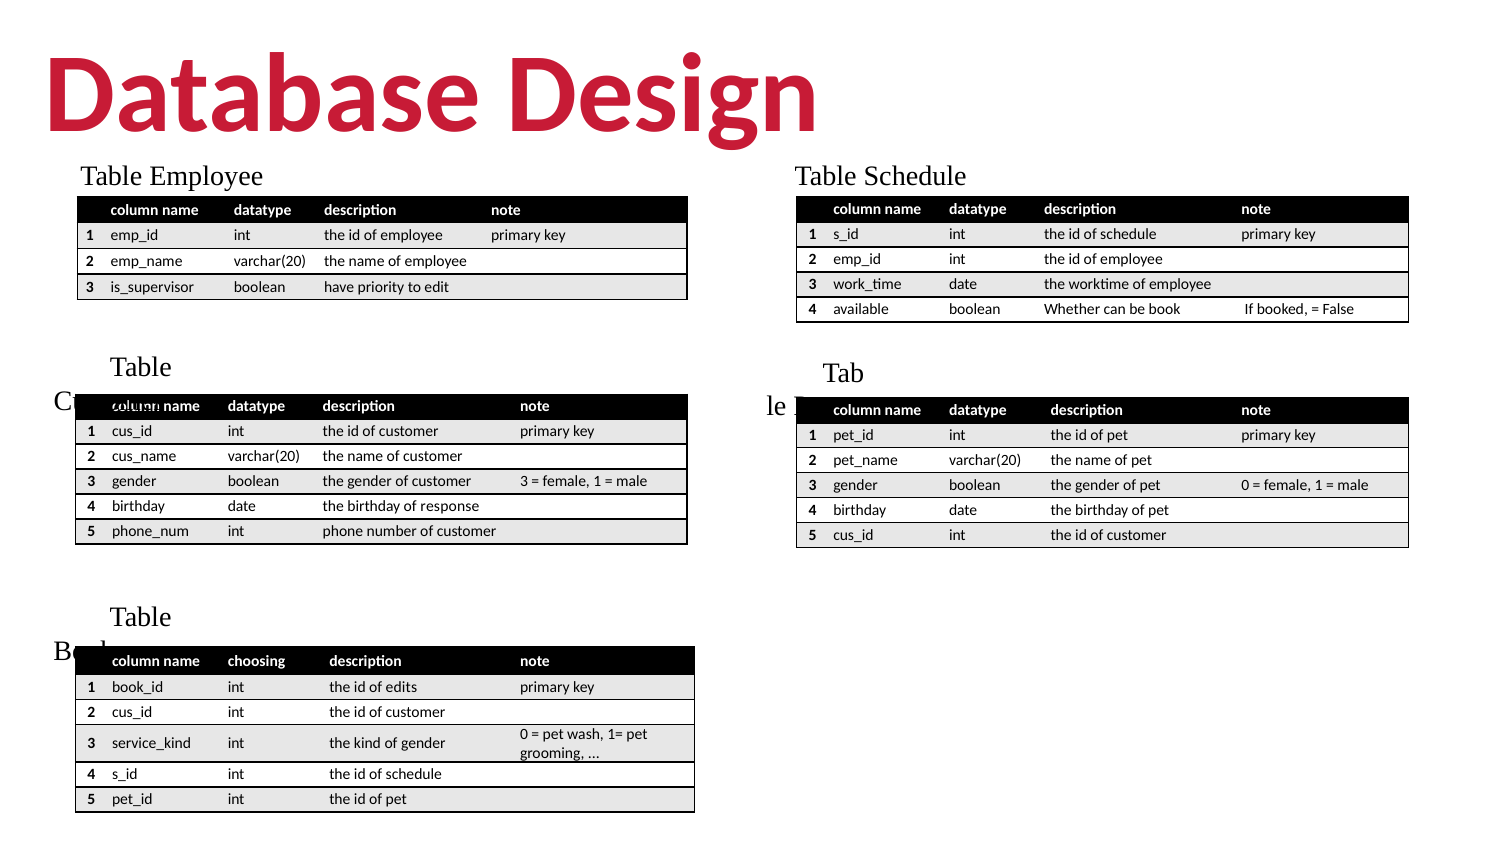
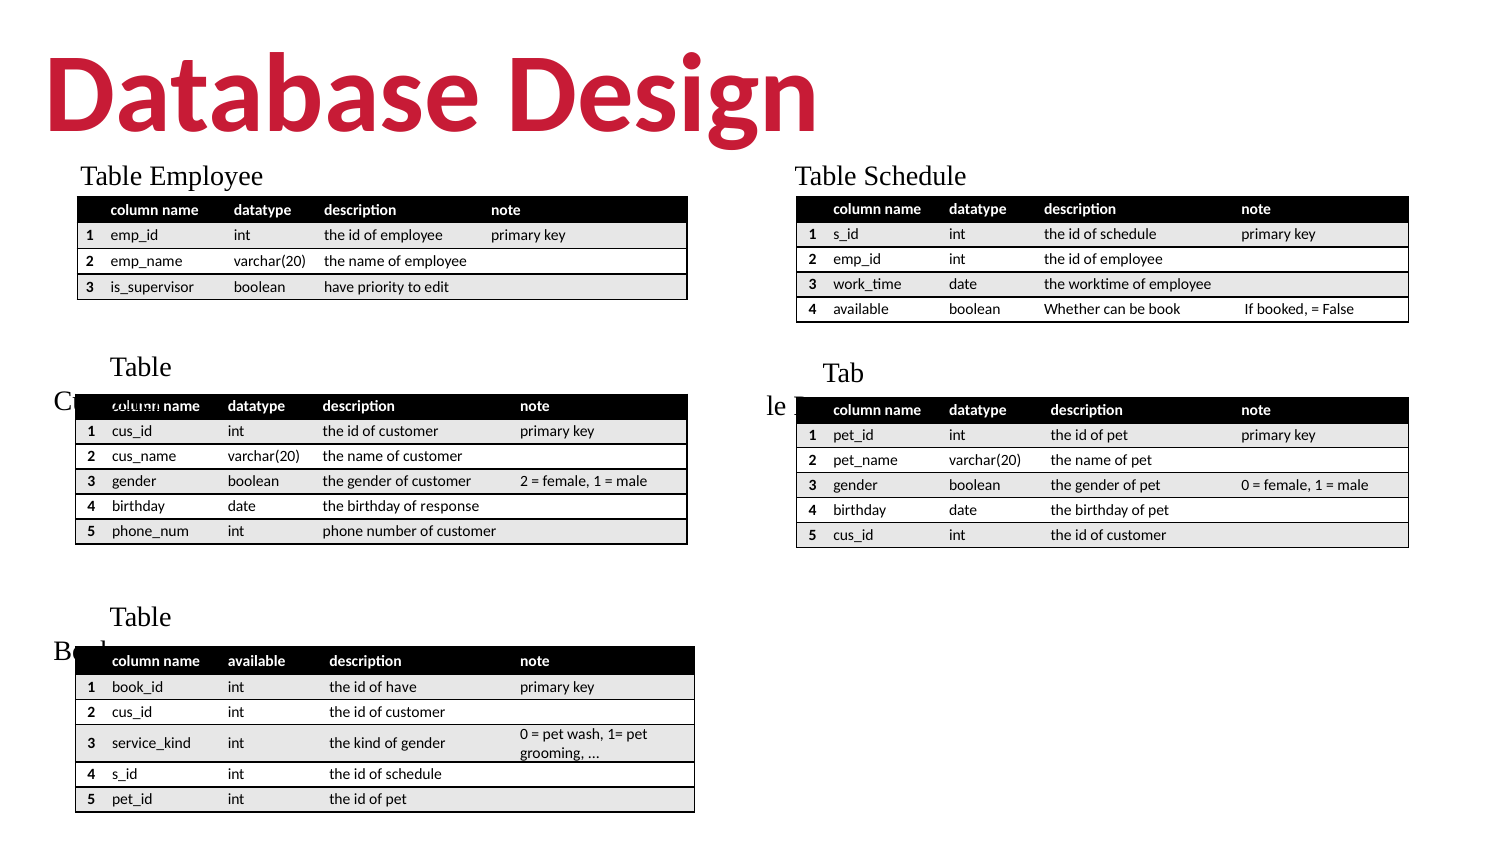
gender of customer 3: 3 -> 2
name choosing: choosing -> available
of edits: edits -> have
